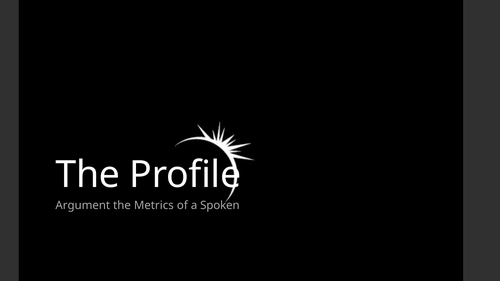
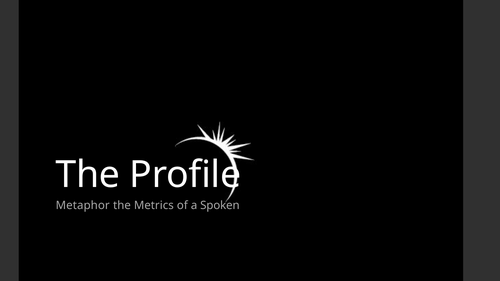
Argument: Argument -> Metaphor
